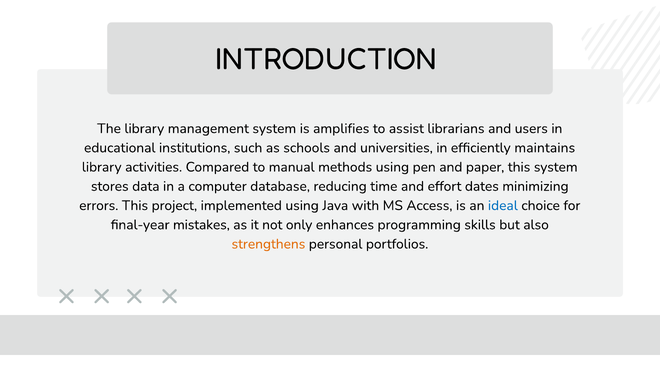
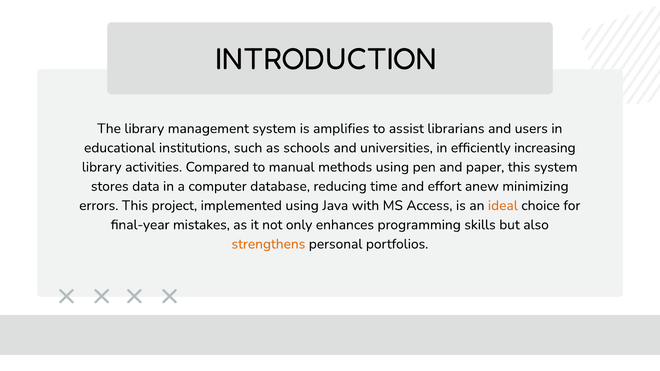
maintains: maintains -> increasing
dates: dates -> anew
ideal colour: blue -> orange
